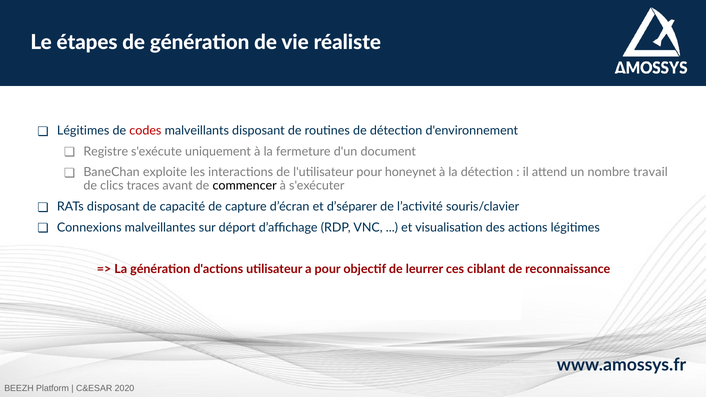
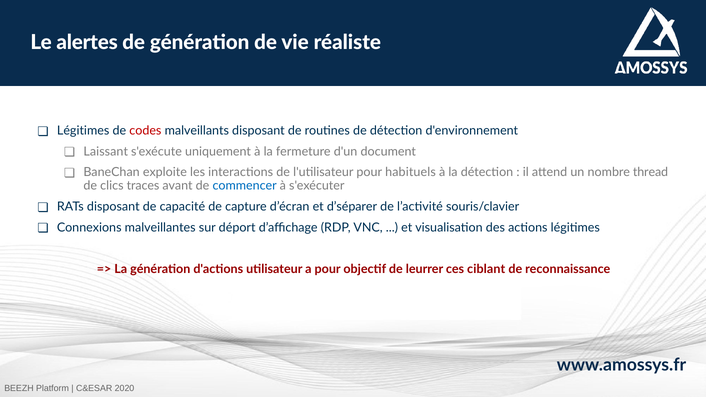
étapes: étapes -> alertes
Registre: Registre -> Laissant
honeynet: honeynet -> habituels
travail: travail -> thread
commencer colour: black -> blue
